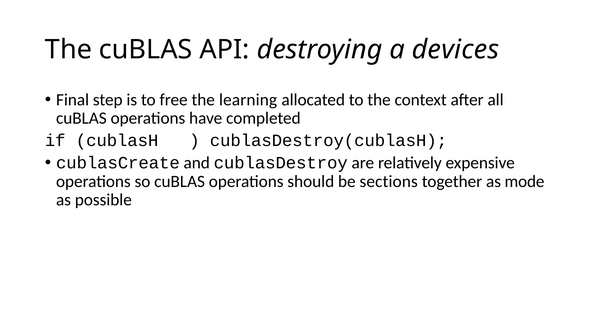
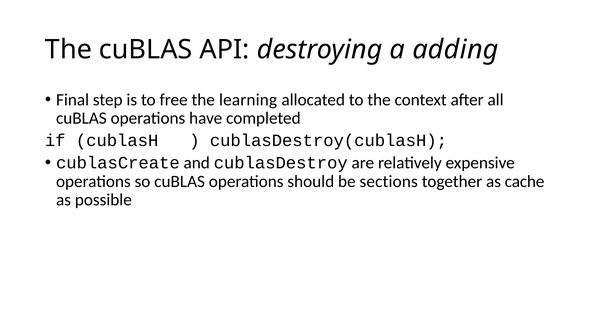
devices: devices -> adding
mode: mode -> cache
